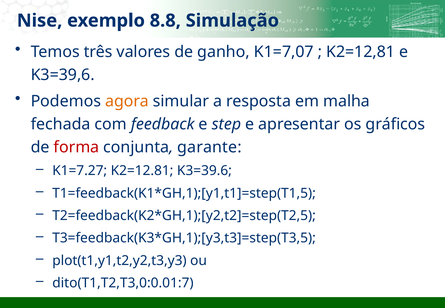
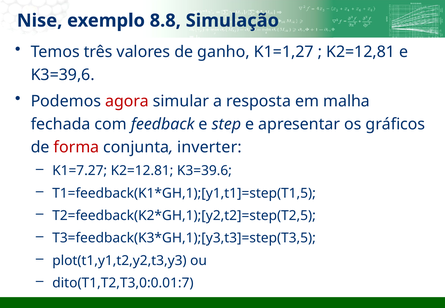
K1=7,07: K1=7,07 -> K1=1,27
agora colour: orange -> red
garante: garante -> inverter
